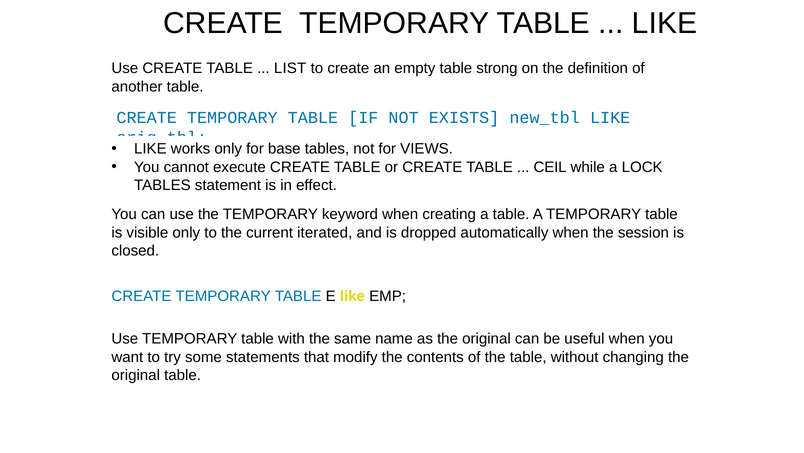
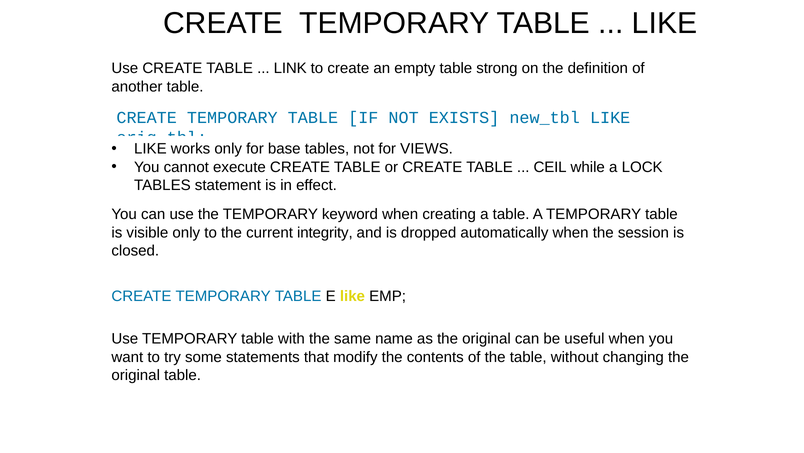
LIST: LIST -> LINK
iterated: iterated -> integrity
